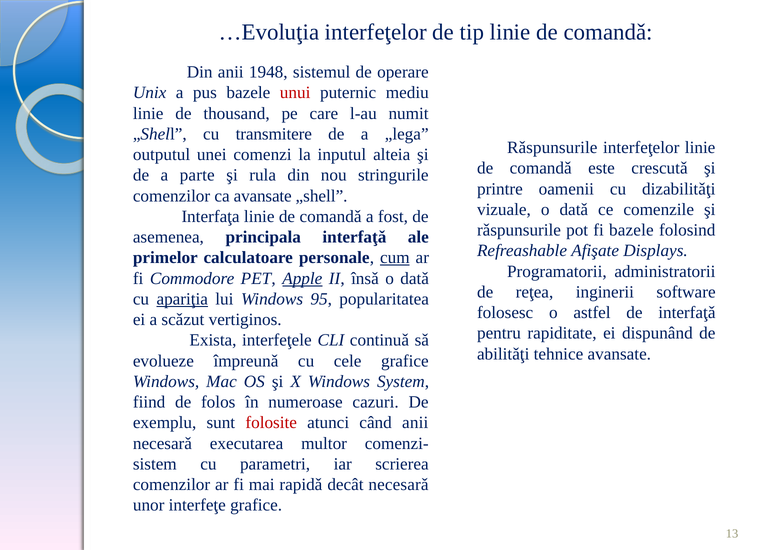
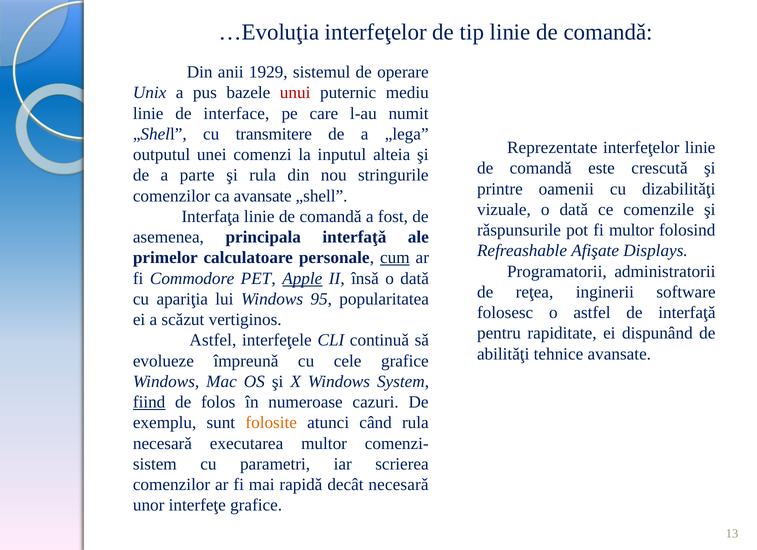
1948: 1948 -> 1929
thousand: thousand -> interface
Rǎspunsurile at (552, 148): Rǎspunsurile -> Reprezentate
fi bazele: bazele -> multor
apariţia underline: present -> none
Exista at (213, 341): Exista -> Astfel
fiind underline: none -> present
folosite colour: red -> orange
când anii: anii -> rula
